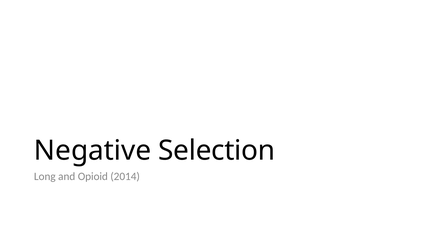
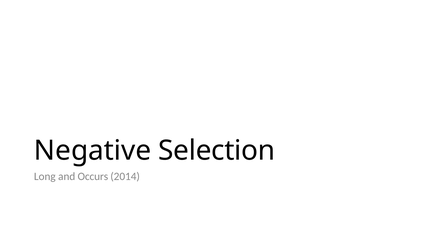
Opioid: Opioid -> Occurs
